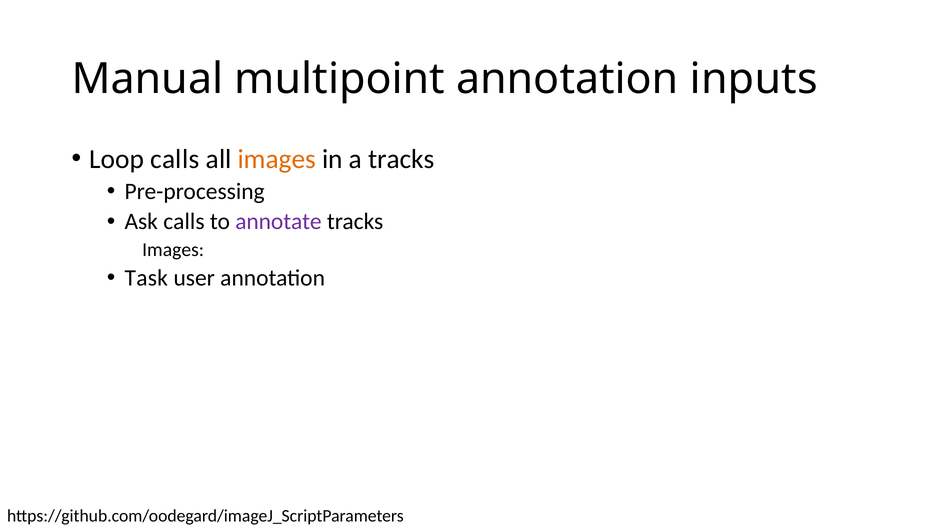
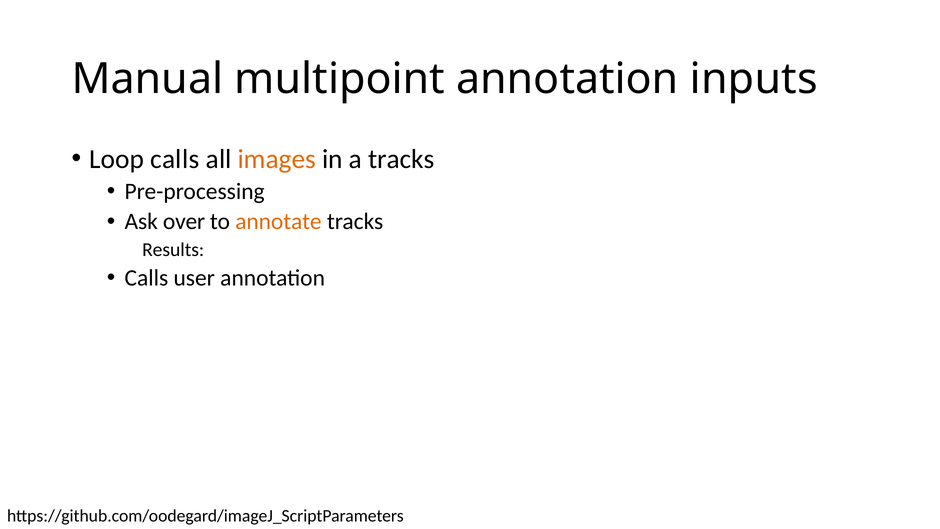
Ask calls: calls -> over
annotate colour: purple -> orange
Images at (173, 250): Images -> Results
Task at (146, 278): Task -> Calls
